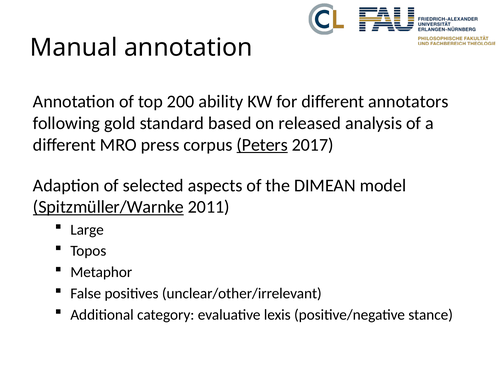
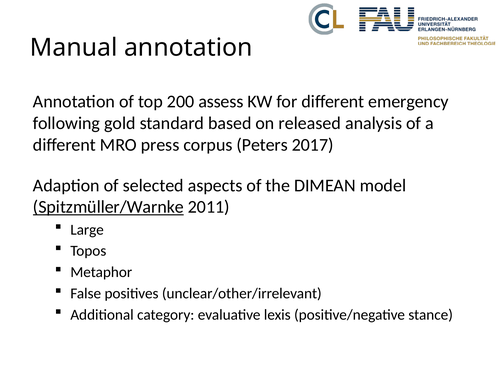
ability: ability -> assess
annotators: annotators -> emergency
Peters underline: present -> none
